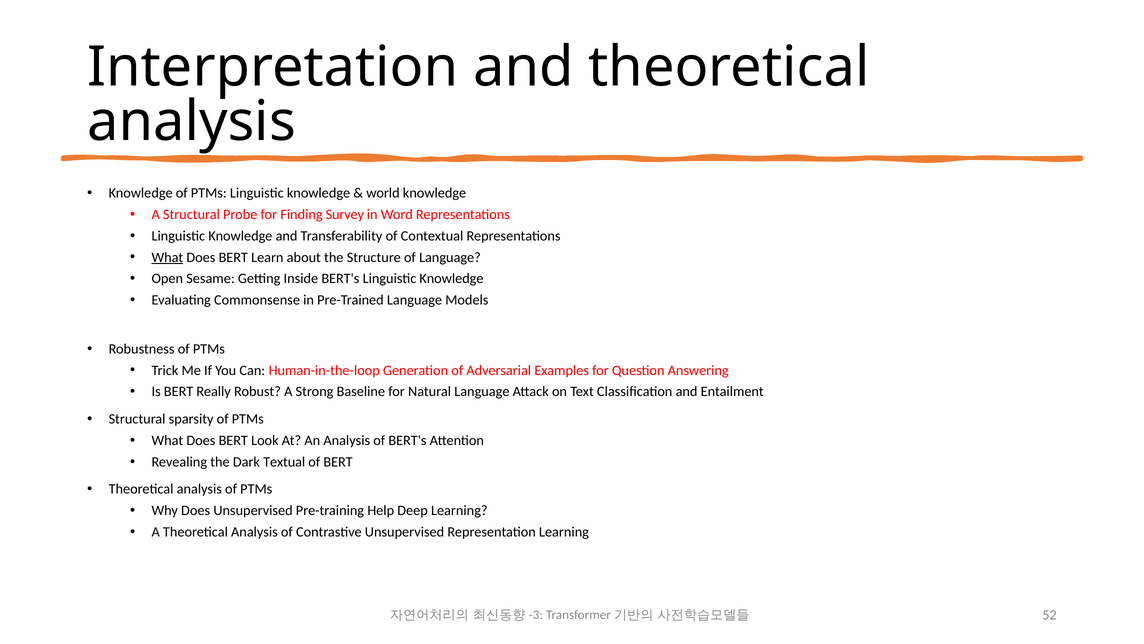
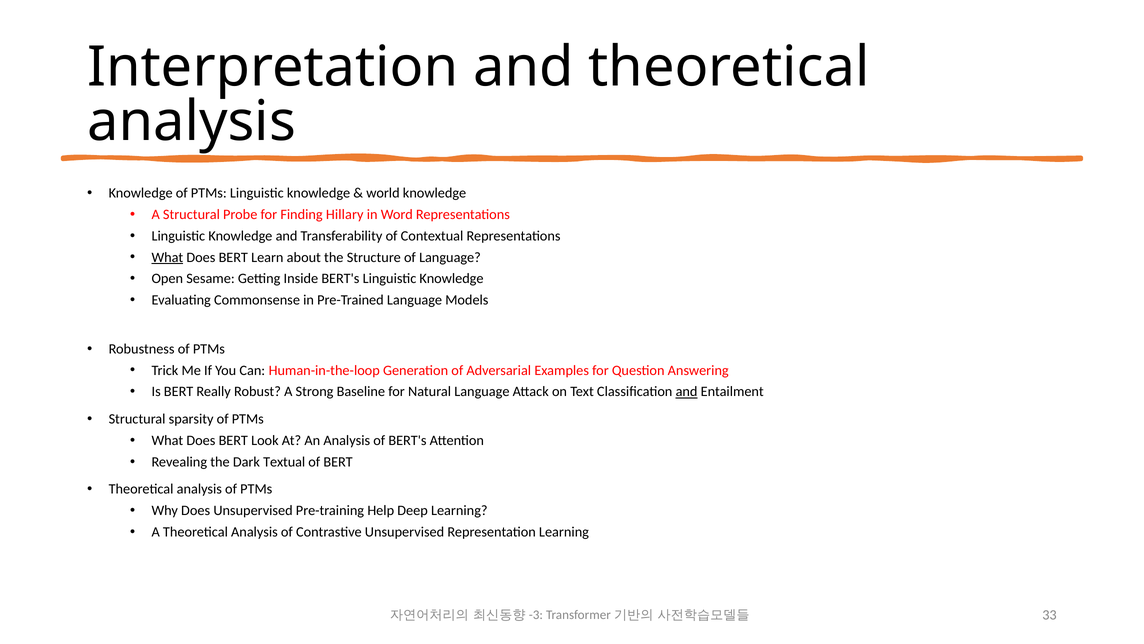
Survey: Survey -> Hillary
and at (687, 391) underline: none -> present
52: 52 -> 33
